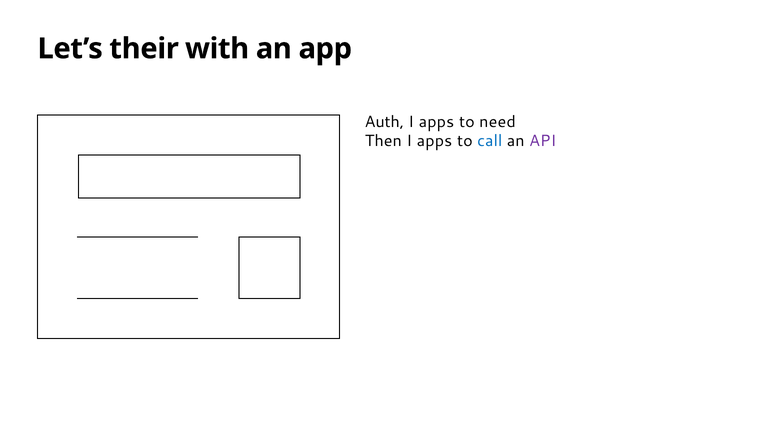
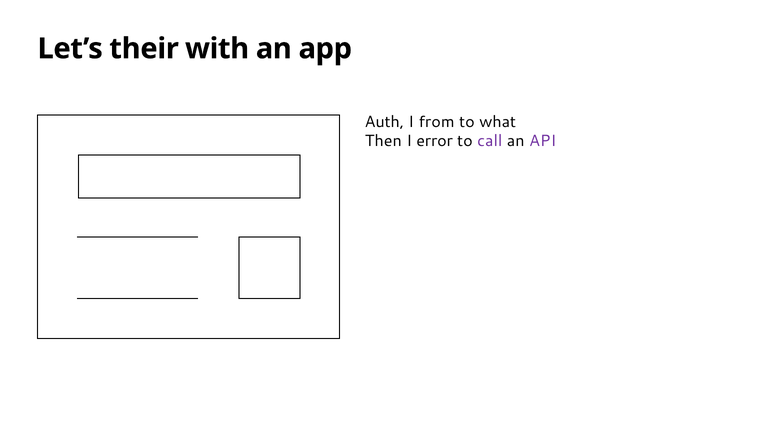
apps at (436, 122): apps -> from
need: need -> what
Then I apps: apps -> error
call colour: blue -> purple
